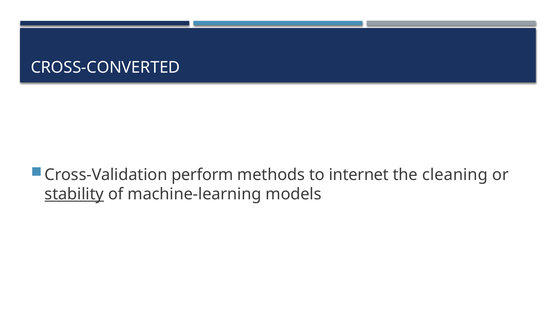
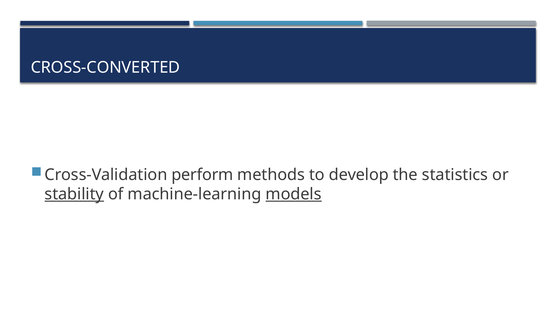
internet: internet -> develop
cleaning: cleaning -> statistics
models underline: none -> present
